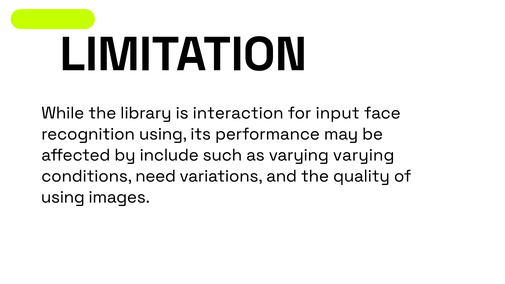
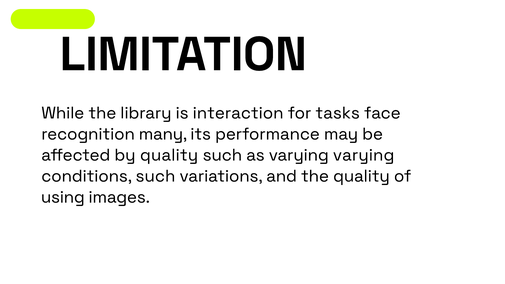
input: input -> tasks
recognition using: using -> many
by include: include -> quality
conditions need: need -> such
